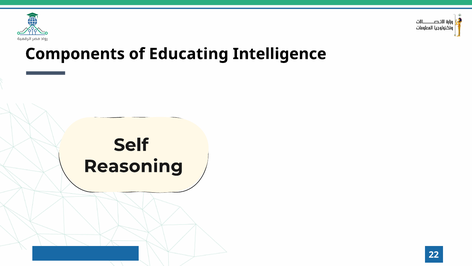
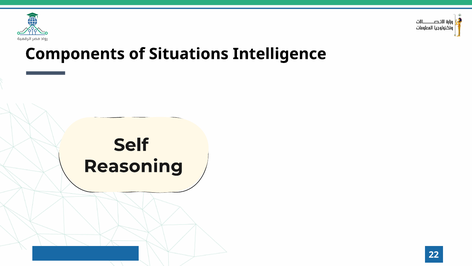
Educating: Educating -> Situations
